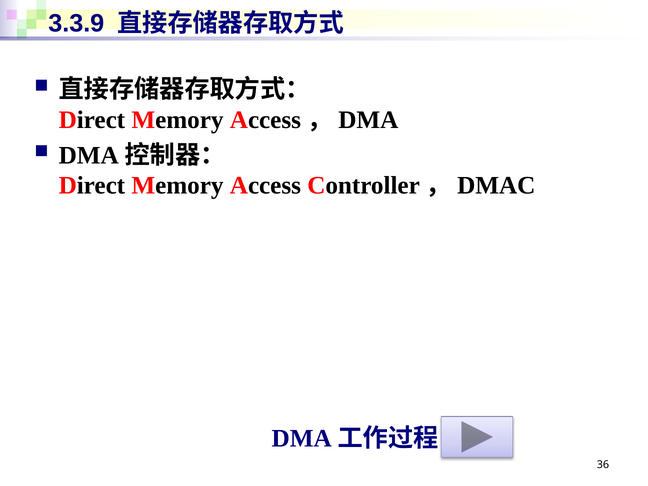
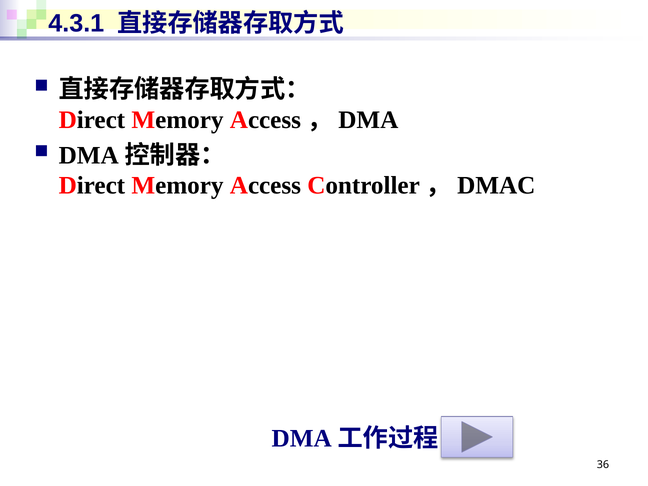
3.3.9: 3.3.9 -> 4.3.1
